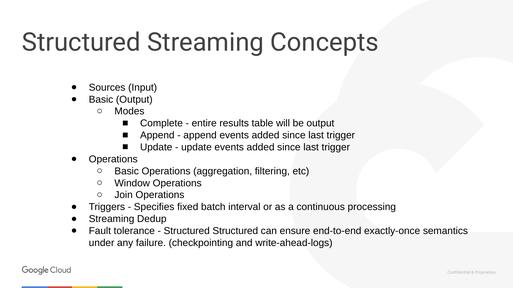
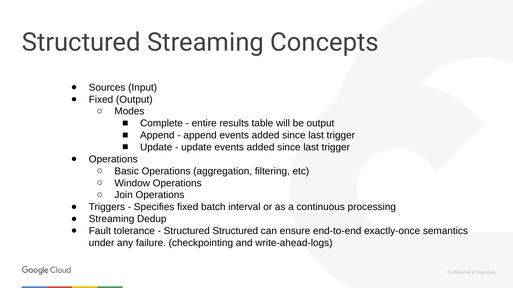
Basic at (101, 100): Basic -> Fixed
